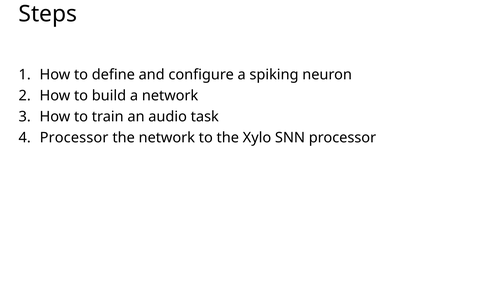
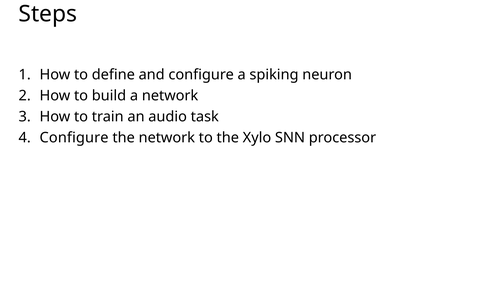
Processor at (74, 137): Processor -> Configure
